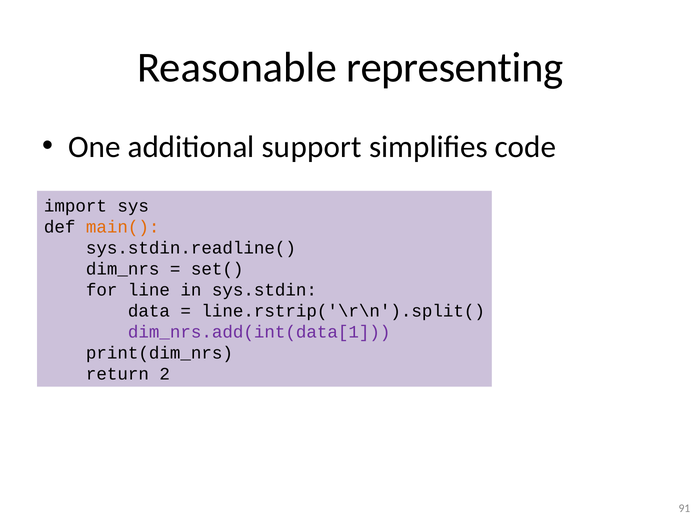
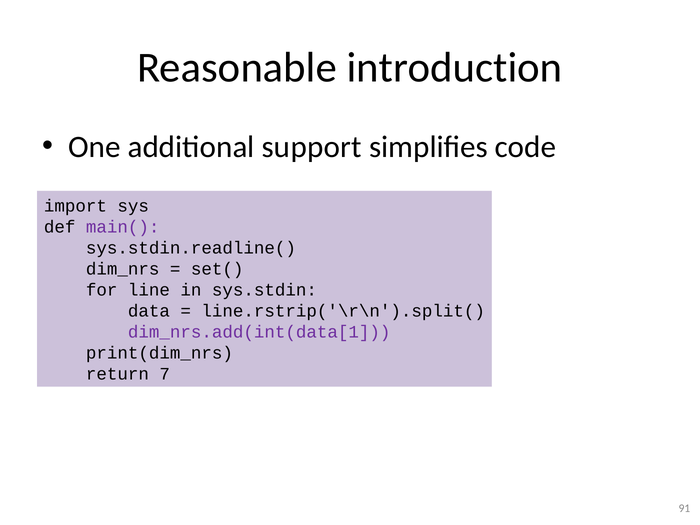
representing: representing -> introduction
main( colour: orange -> purple
2: 2 -> 7
